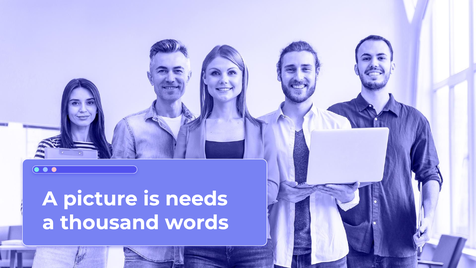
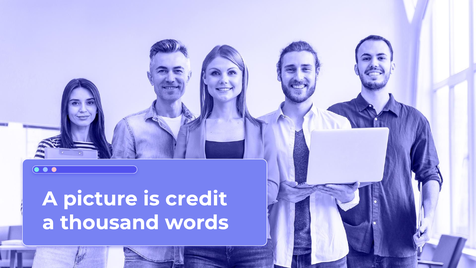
needs: needs -> credit
